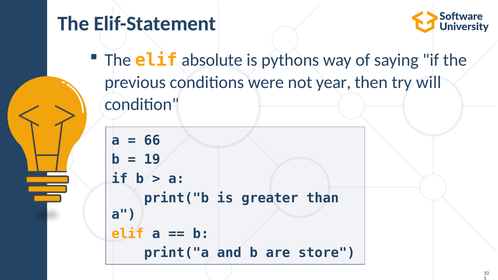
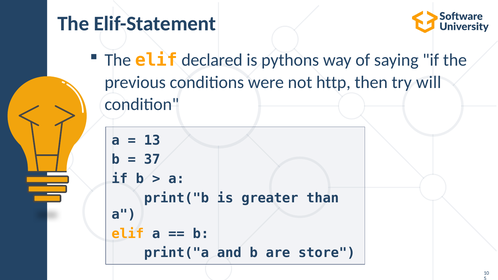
absolute: absolute -> declared
year: year -> http
66: 66 -> 13
19: 19 -> 37
